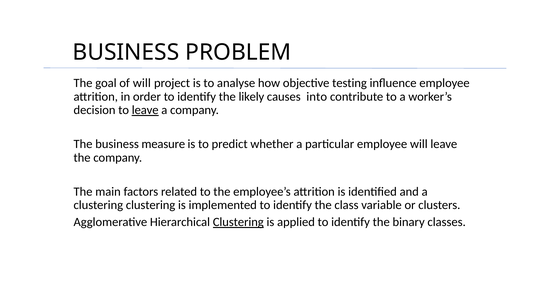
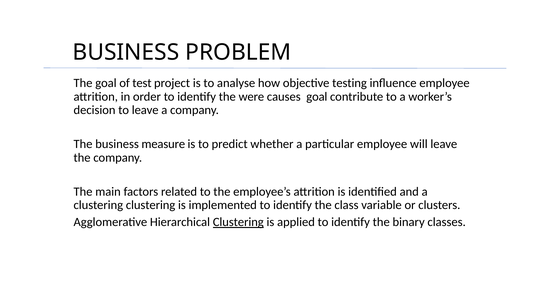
of will: will -> test
likely: likely -> were
causes into: into -> goal
leave at (145, 110) underline: present -> none
